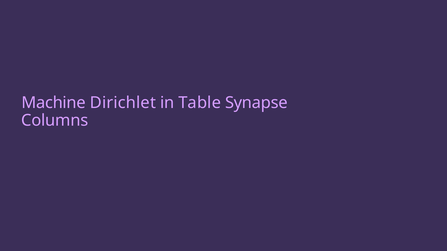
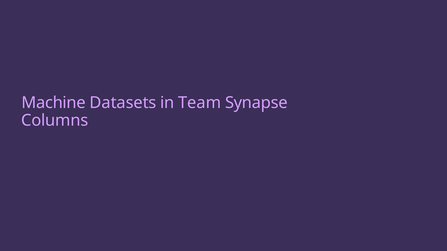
Dirichlet: Dirichlet -> Datasets
Table: Table -> Team
